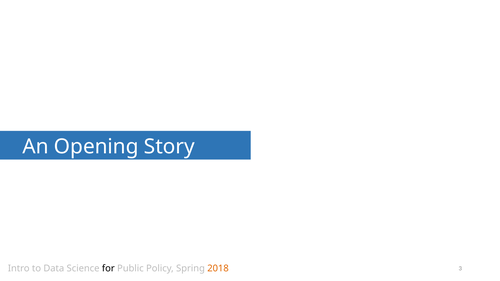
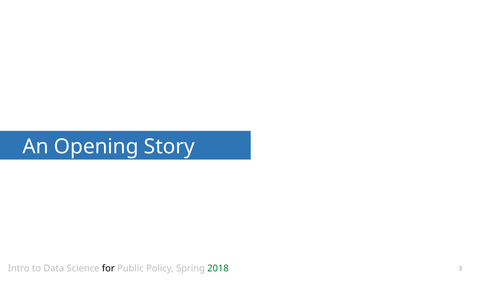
2018 colour: orange -> green
